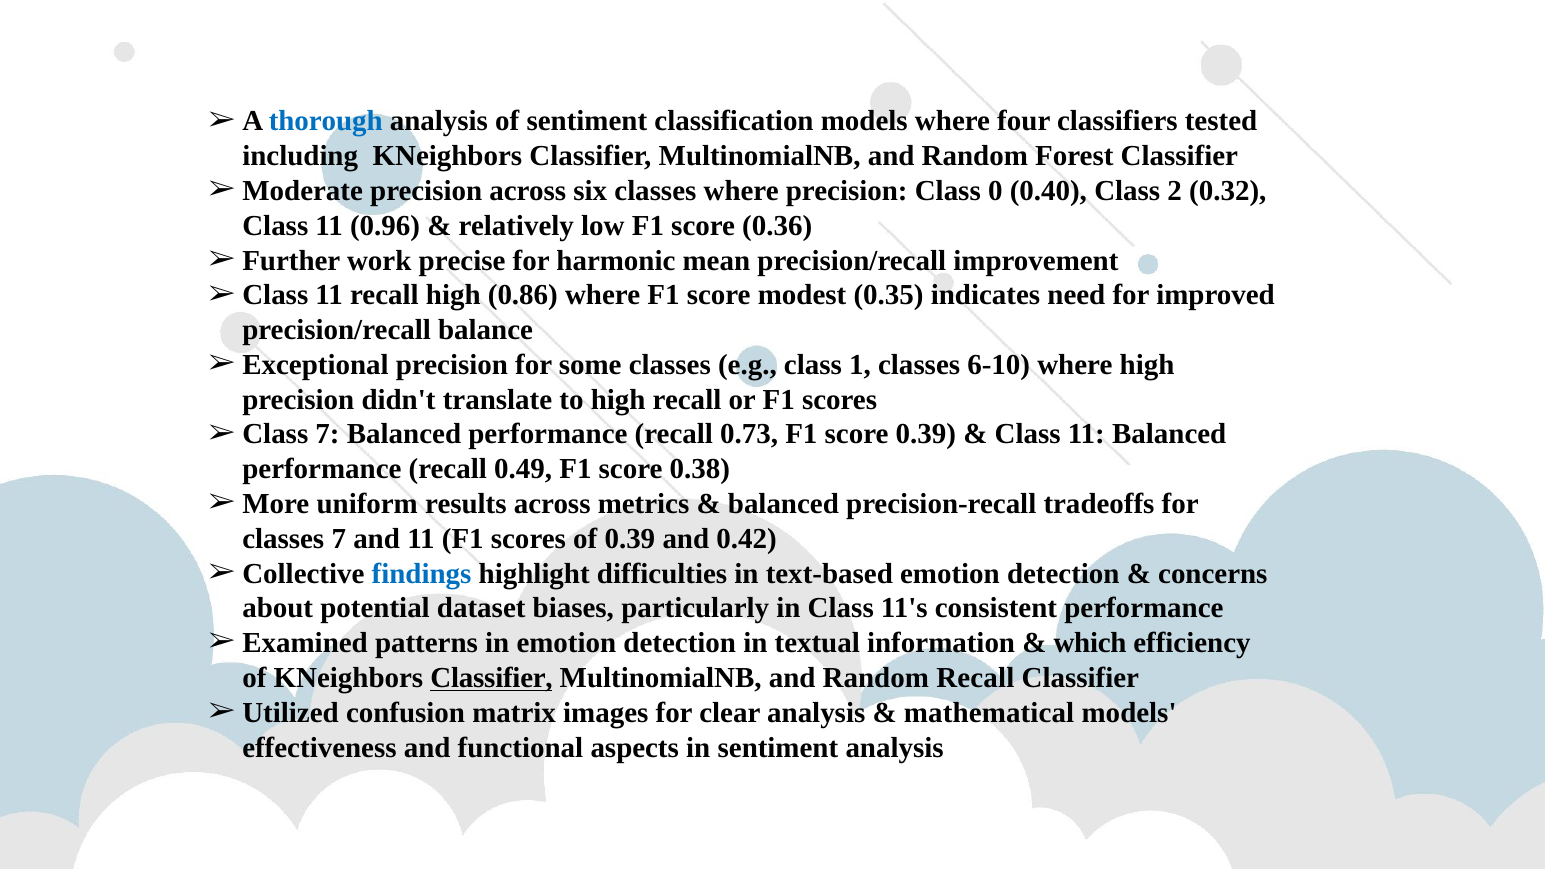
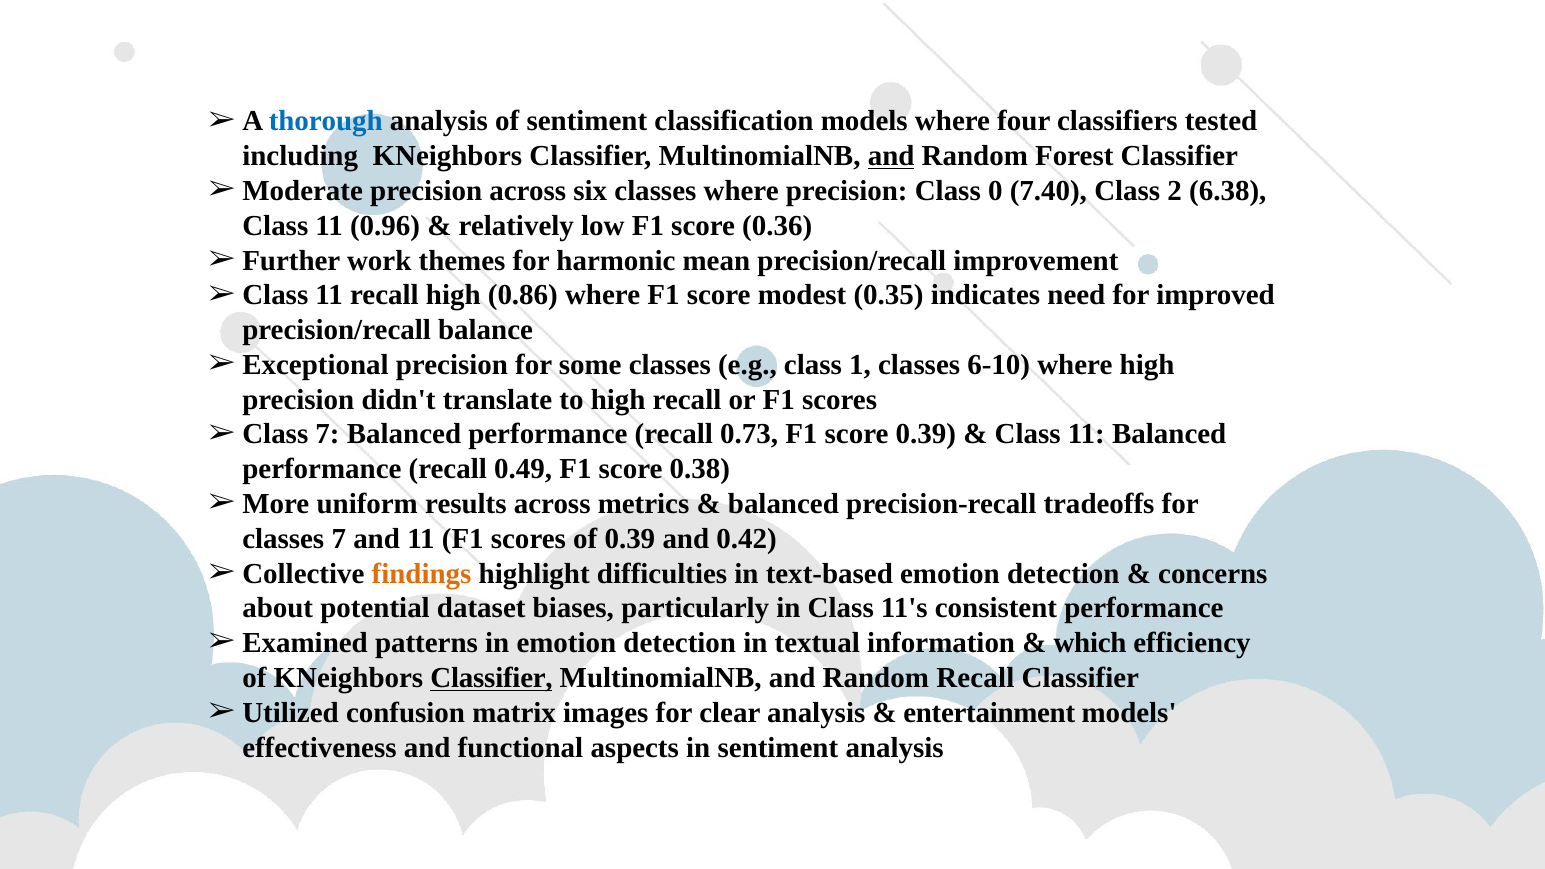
and at (891, 156) underline: none -> present
0.40: 0.40 -> 7.40
0.32: 0.32 -> 6.38
precise: precise -> themes
findings colour: blue -> orange
mathematical: mathematical -> entertainment
